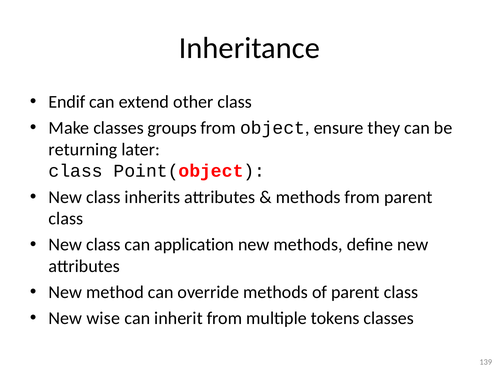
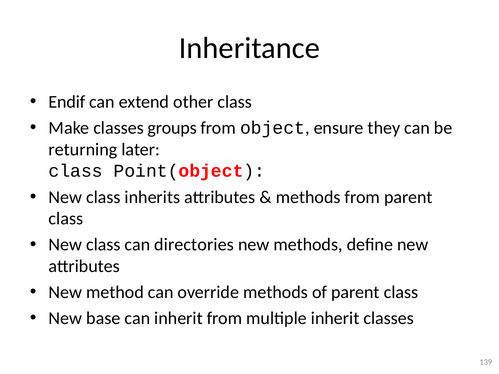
application: application -> directories
wise: wise -> base
multiple tokens: tokens -> inherit
